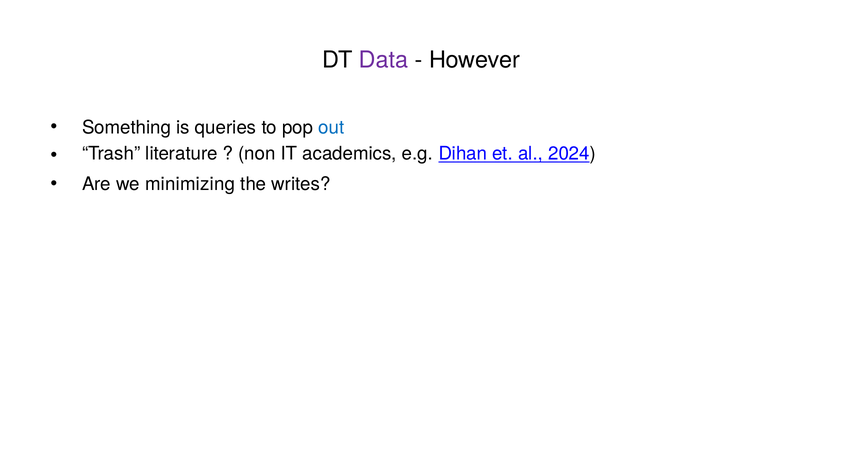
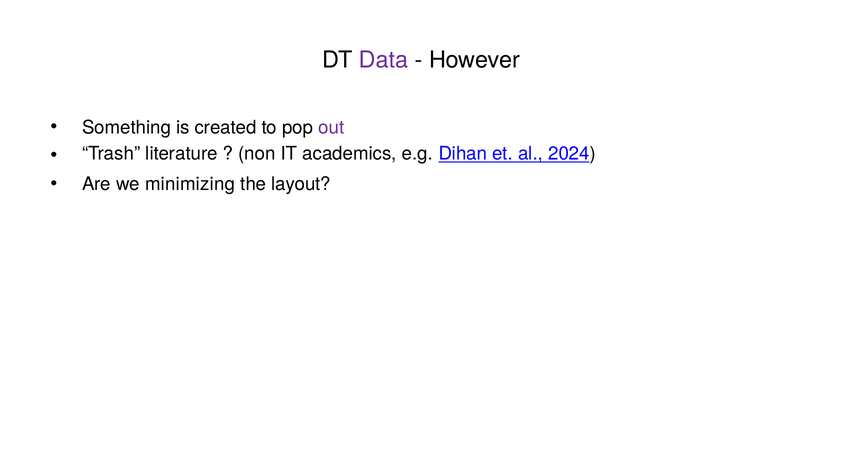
queries: queries -> created
out colour: blue -> purple
writes: writes -> layout
